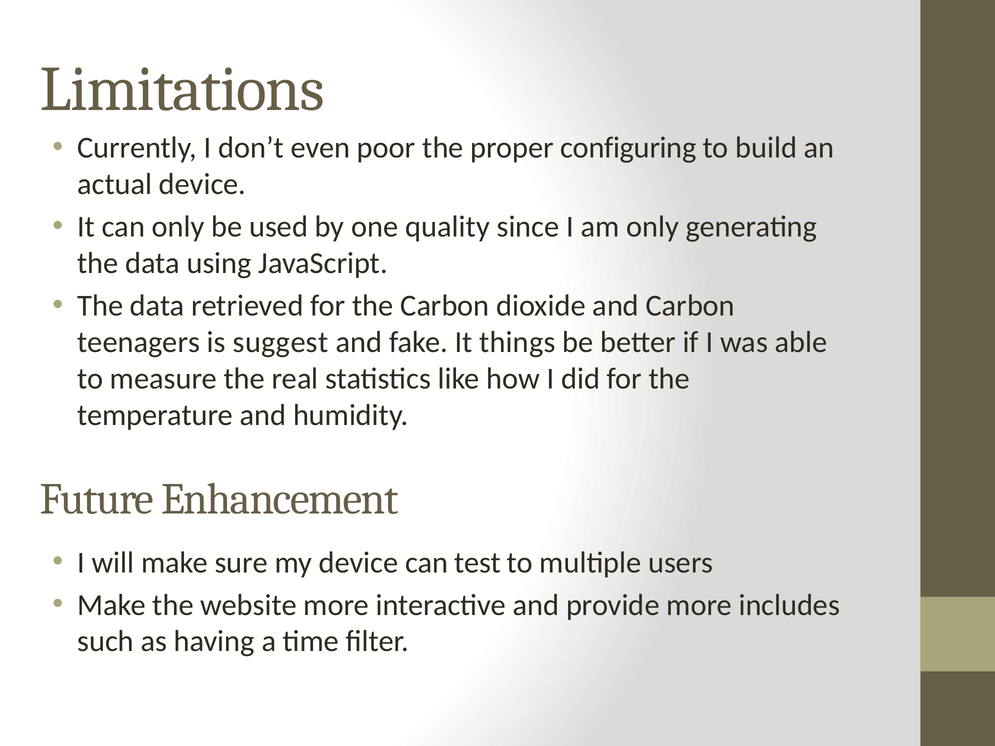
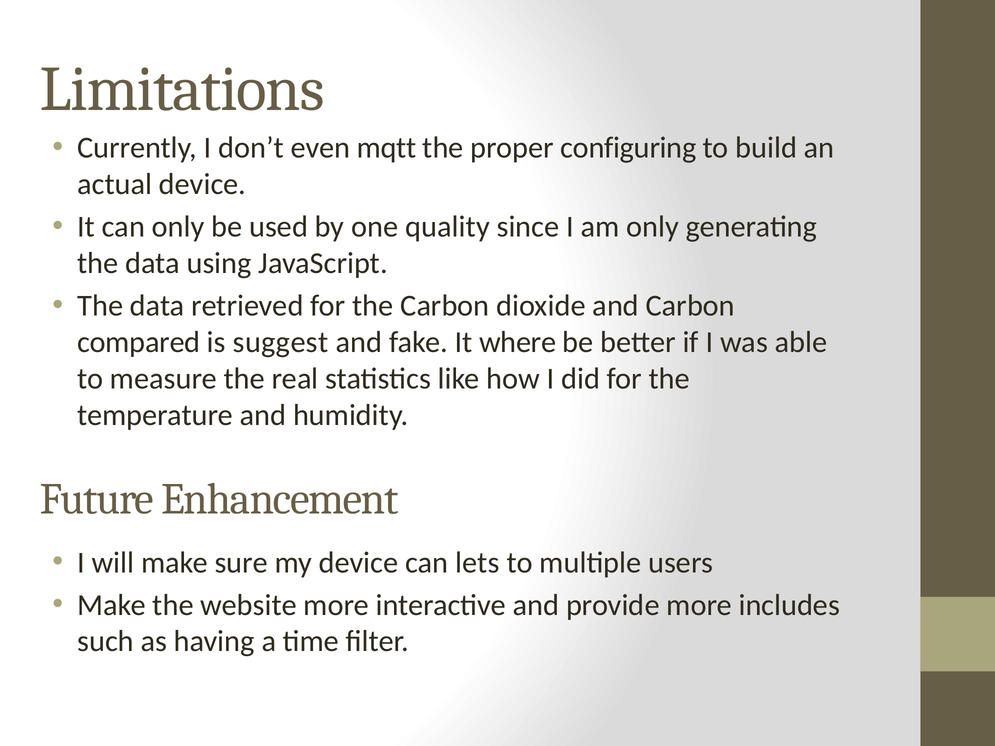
poor: poor -> mqtt
teenagers: teenagers -> compared
things: things -> where
test: test -> lets
